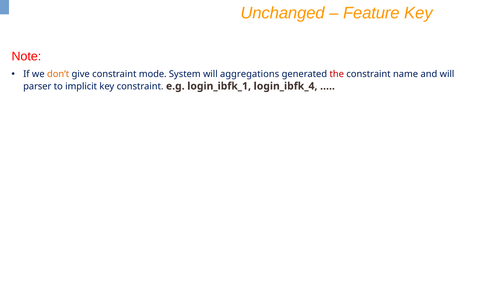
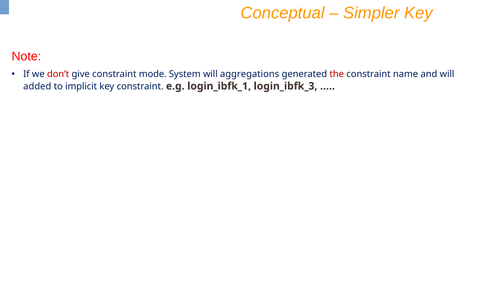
Unchanged: Unchanged -> Conceptual
Feature: Feature -> Simpler
don’t colour: orange -> red
parser: parser -> added
login_ibfk_4: login_ibfk_4 -> login_ibfk_3
